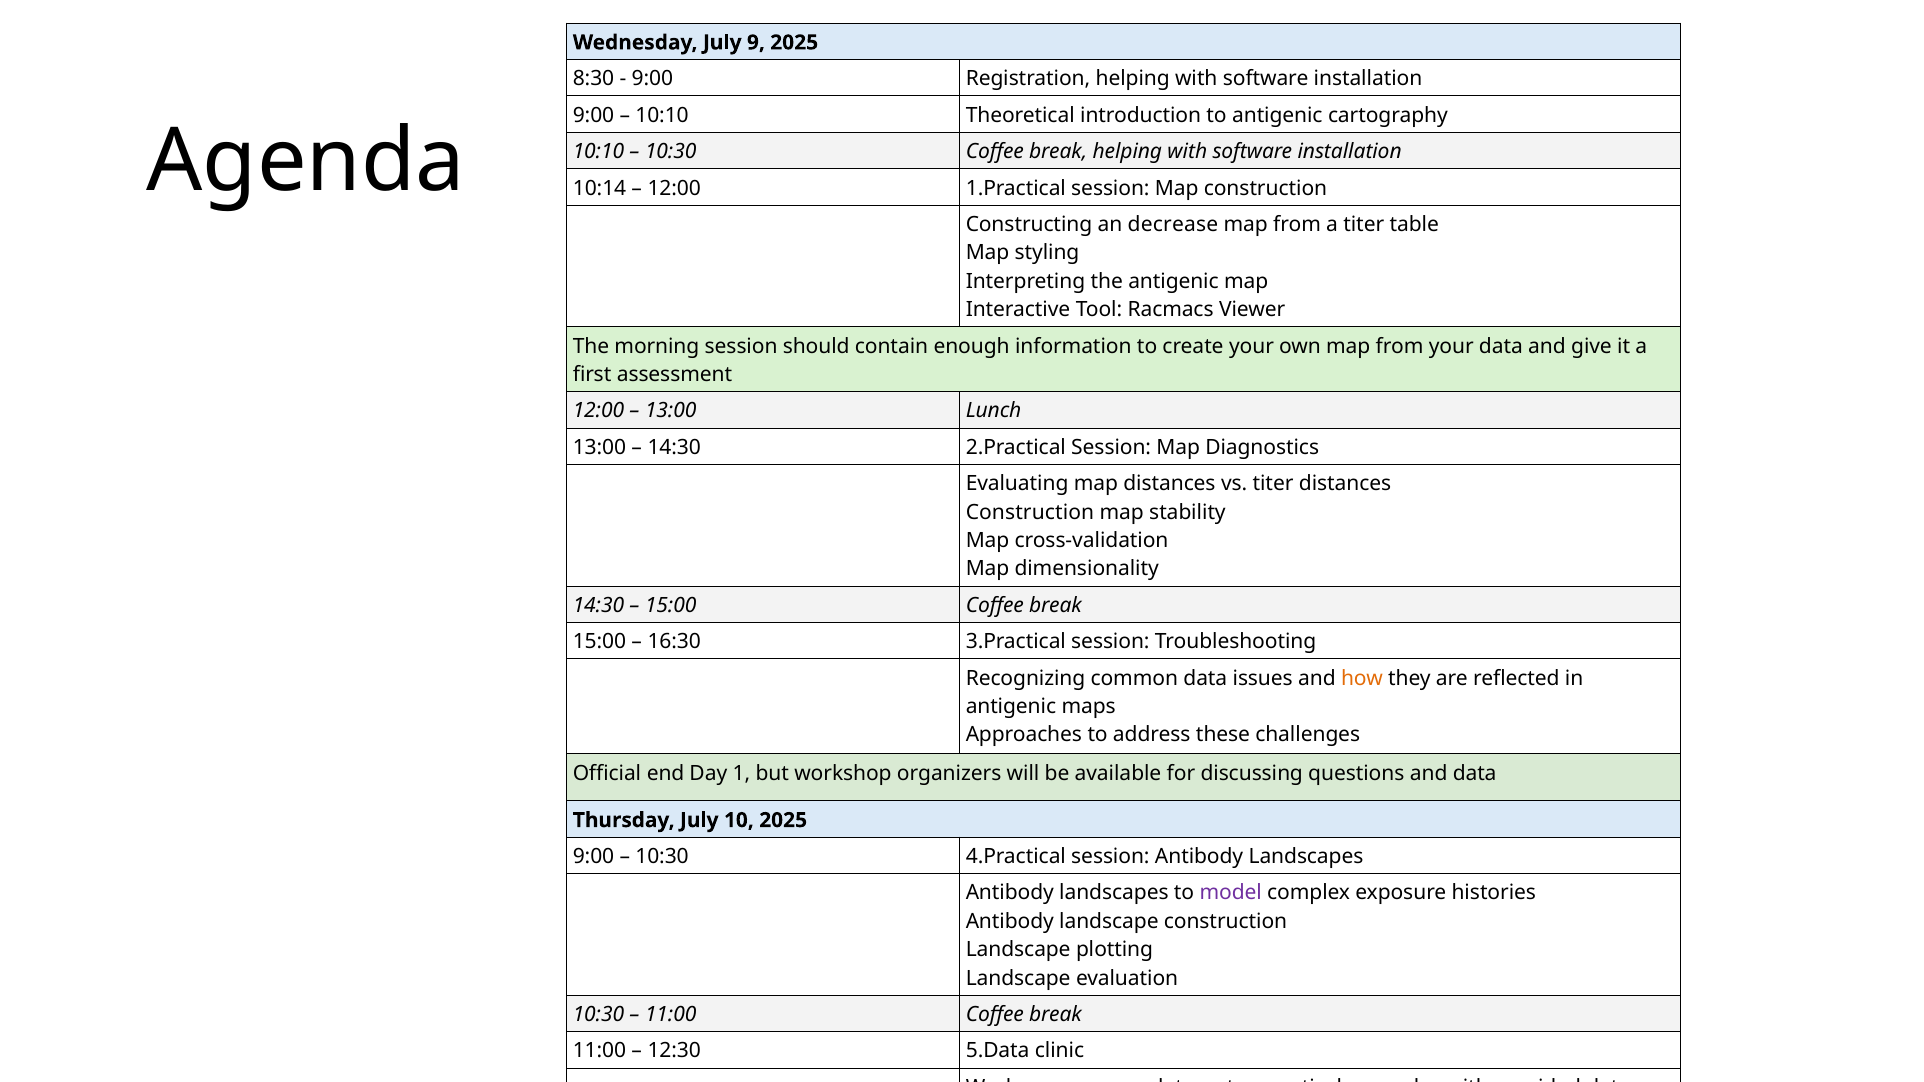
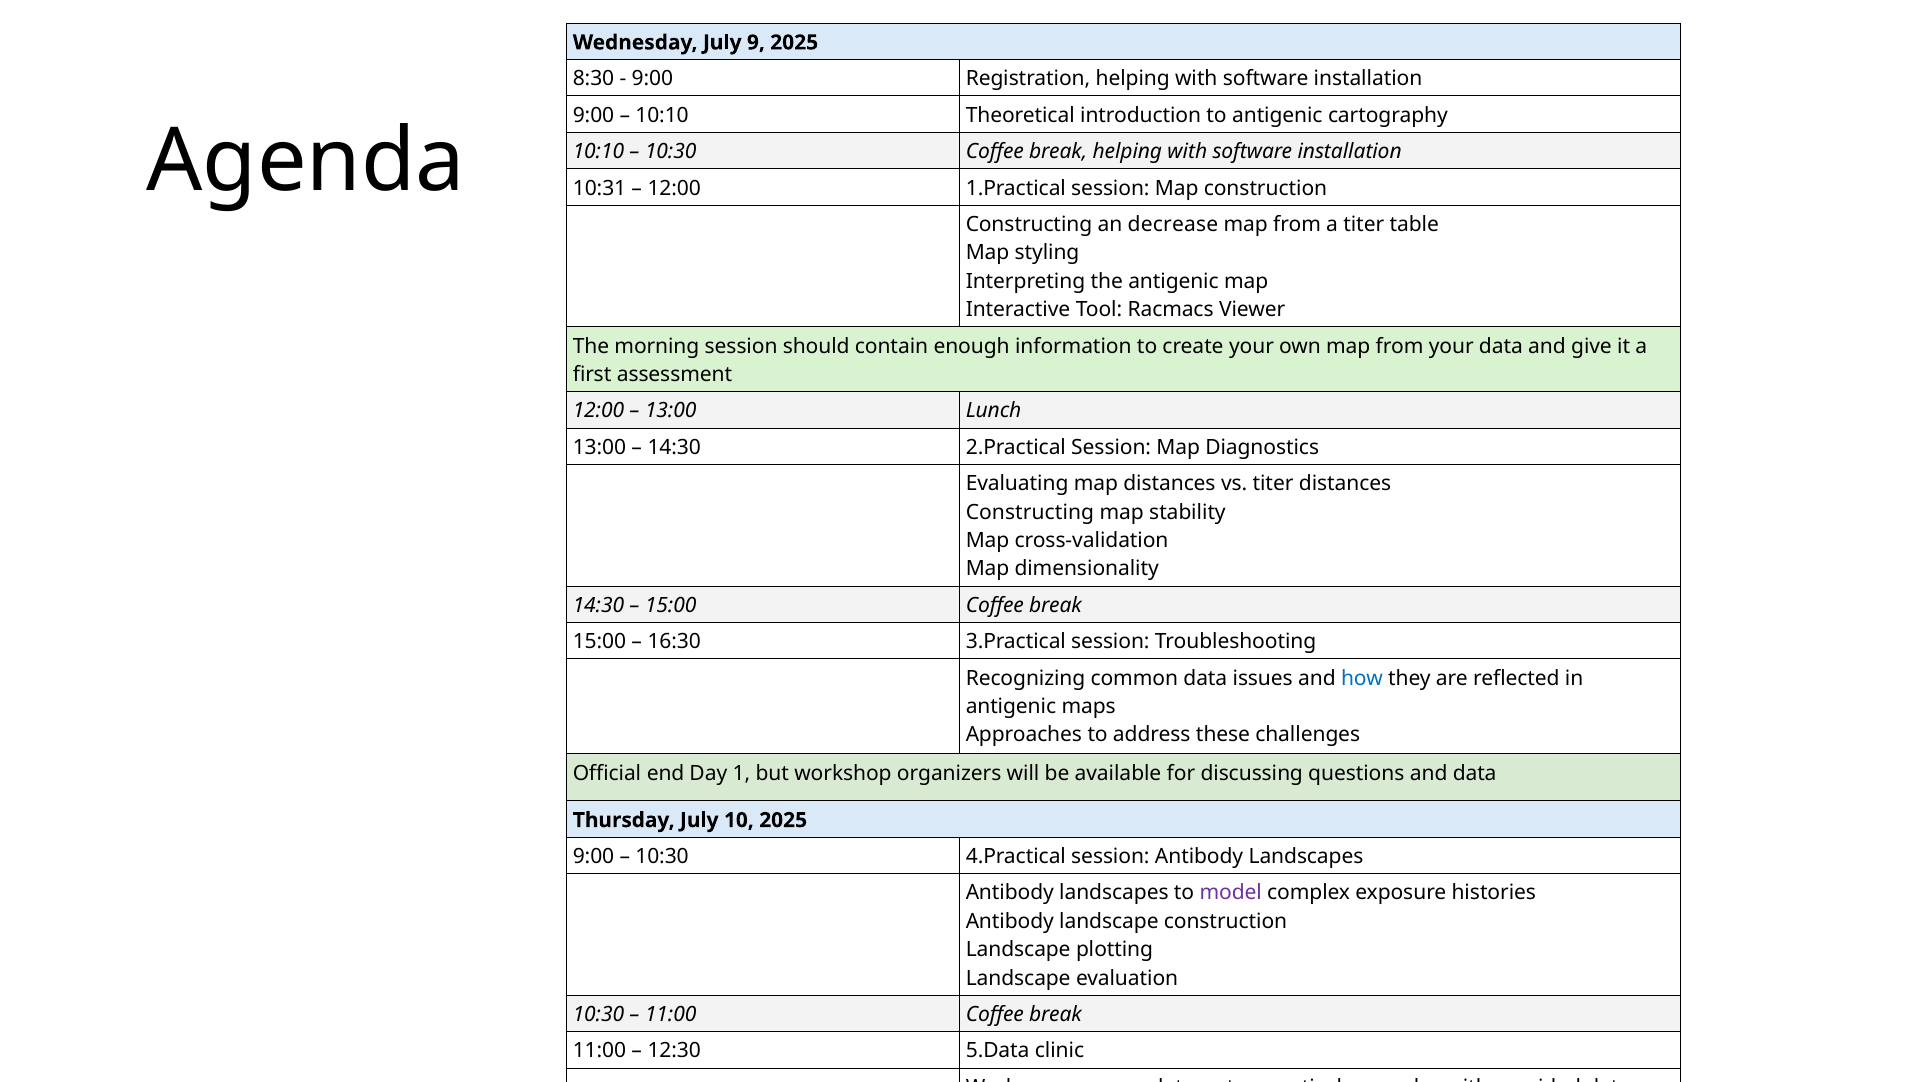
10:14: 10:14 -> 10:31
Construction at (1030, 512): Construction -> Constructing
how colour: orange -> blue
